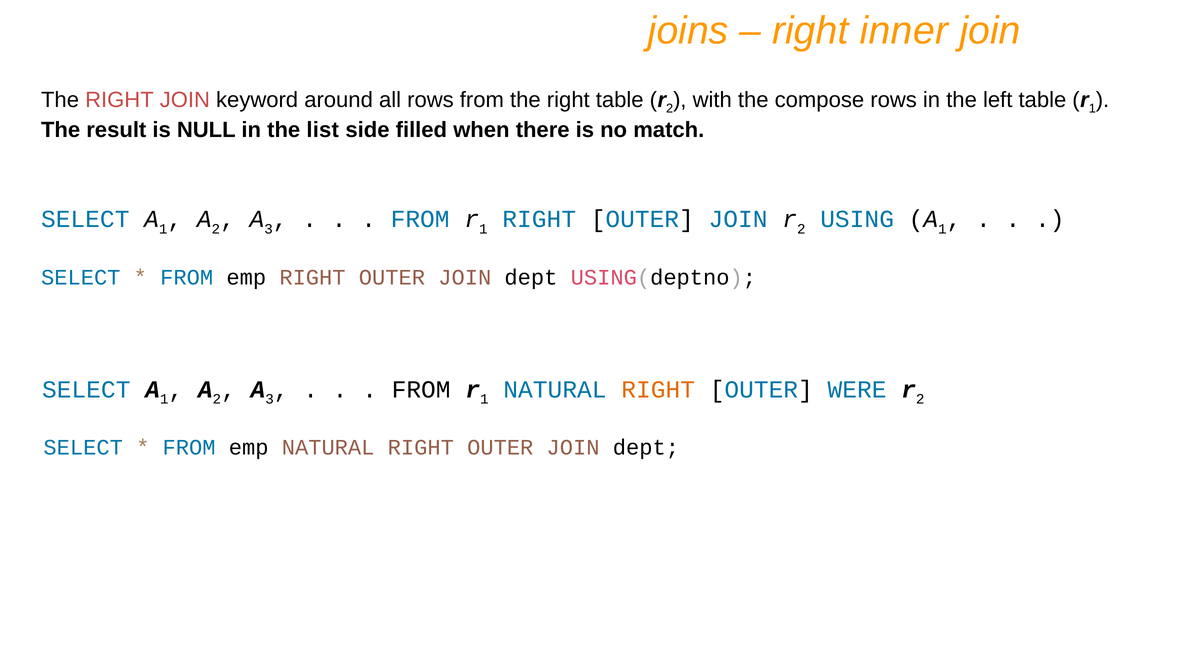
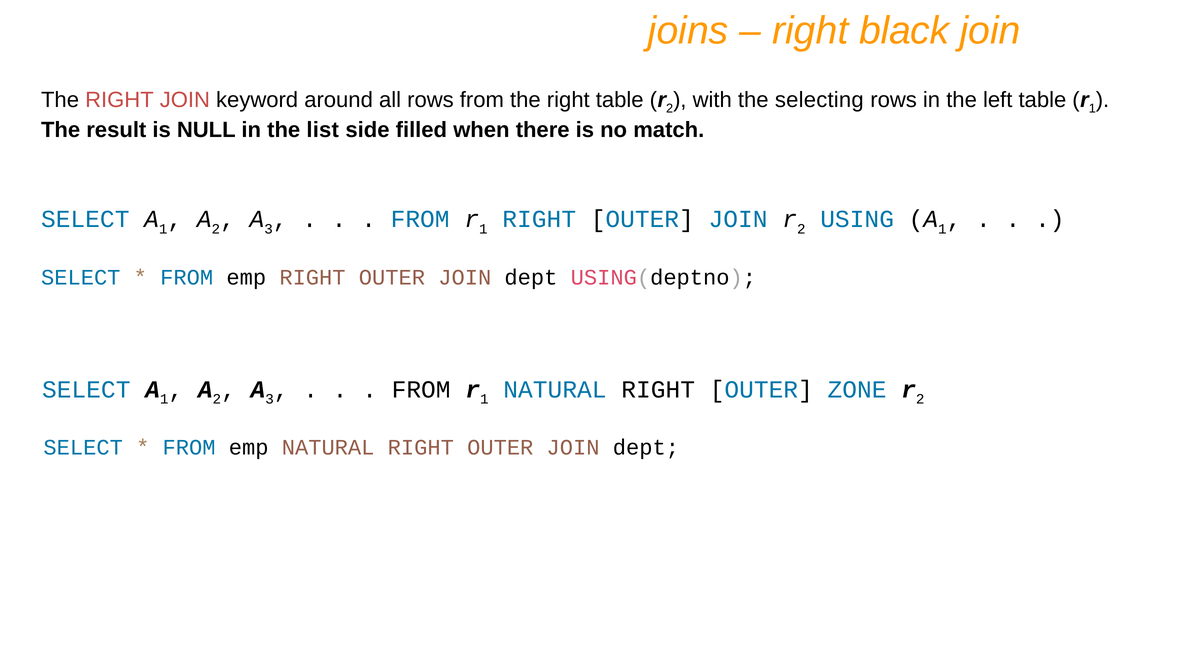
inner: inner -> black
compose: compose -> selecting
RIGHT at (658, 390) colour: orange -> black
WERE: WERE -> ZONE
